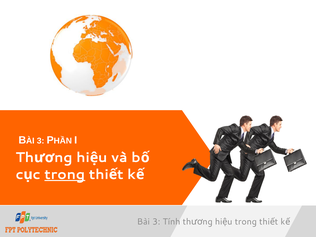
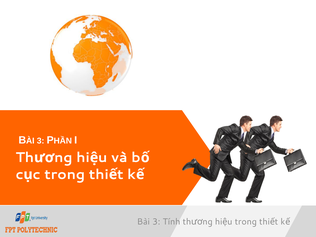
trong at (65, 174) underline: present -> none
